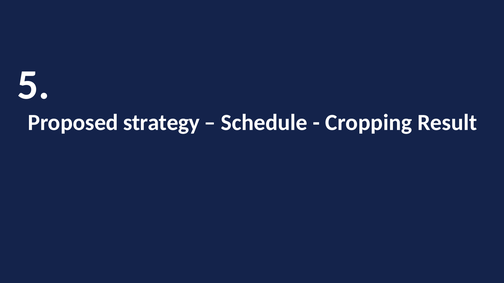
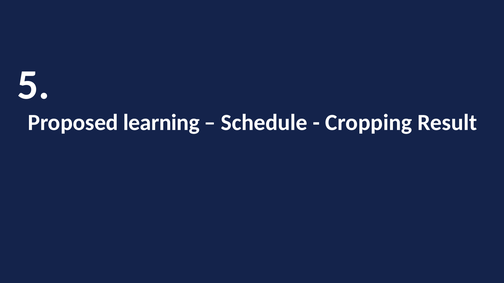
strategy: strategy -> learning
